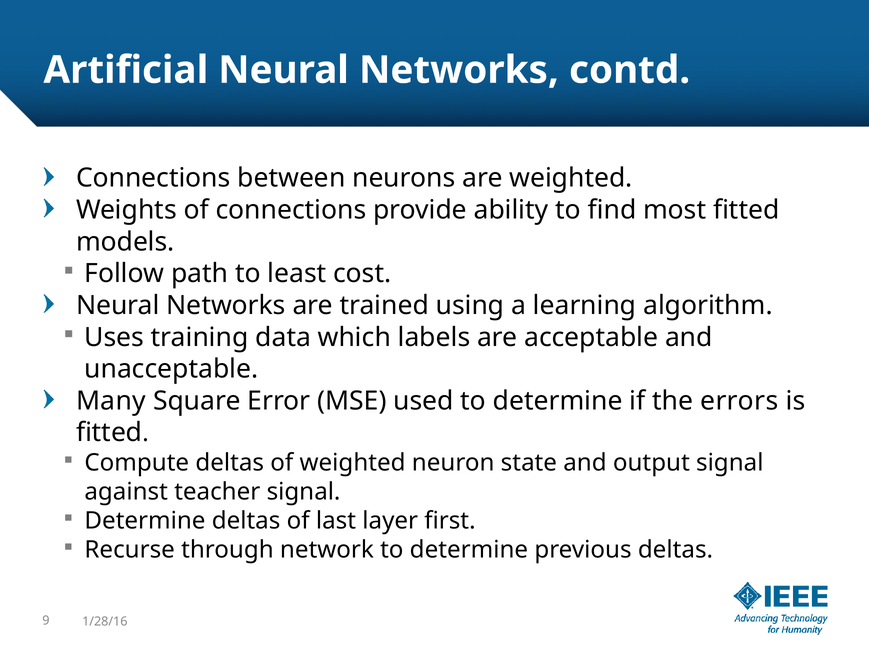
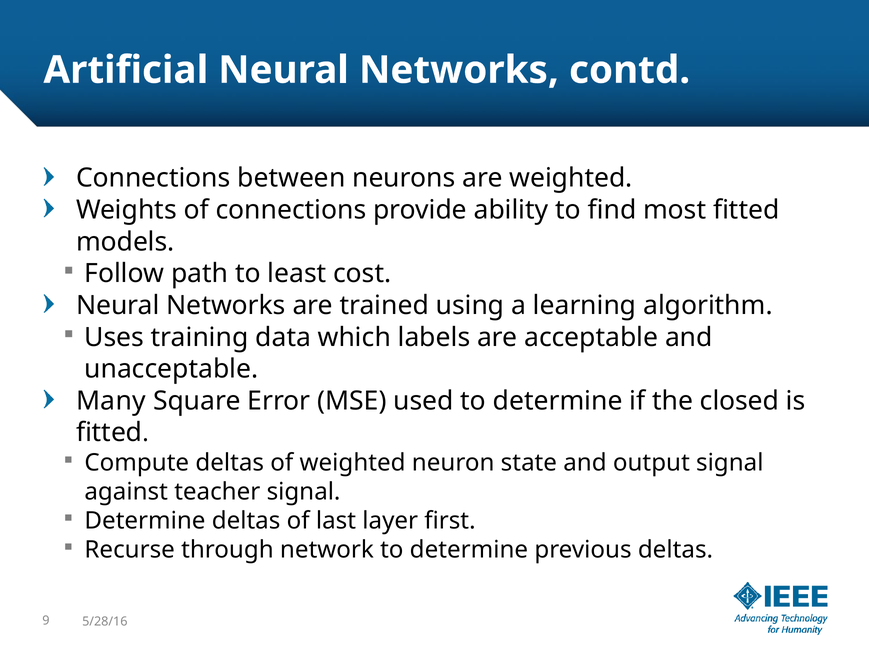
errors: errors -> closed
1/28/16: 1/28/16 -> 5/28/16
